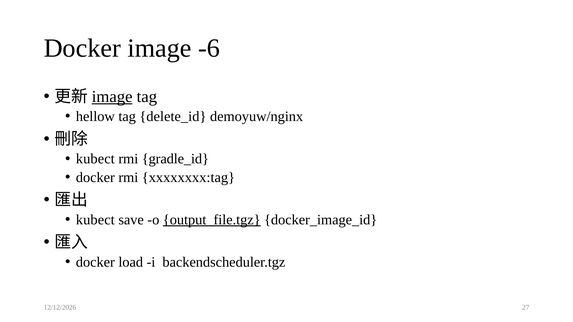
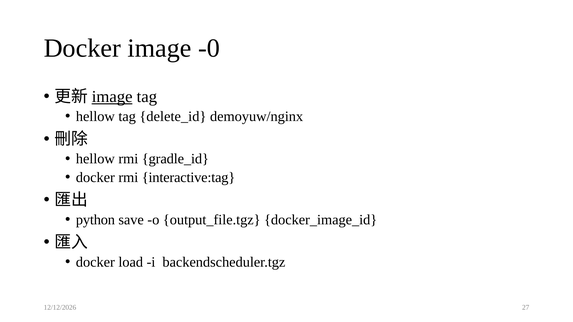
-6: -6 -> -0
kubect at (95, 159): kubect -> hellow
xxxxxxxx:tag: xxxxxxxx:tag -> interactive:tag
kubect at (95, 220): kubect -> python
output_file.tgz underline: present -> none
